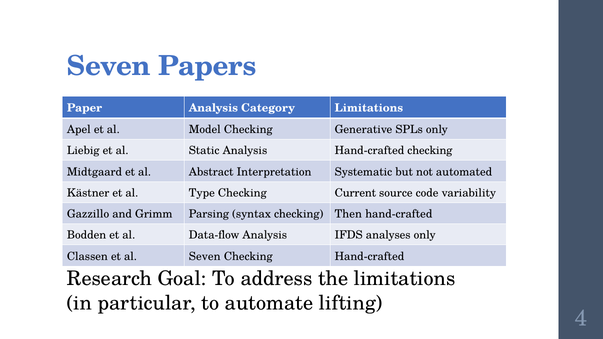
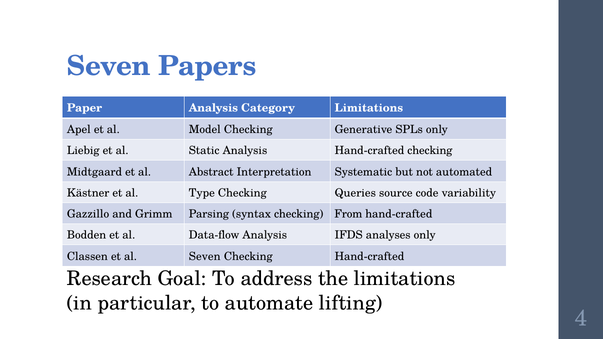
Current: Current -> Queries
Then: Then -> From
